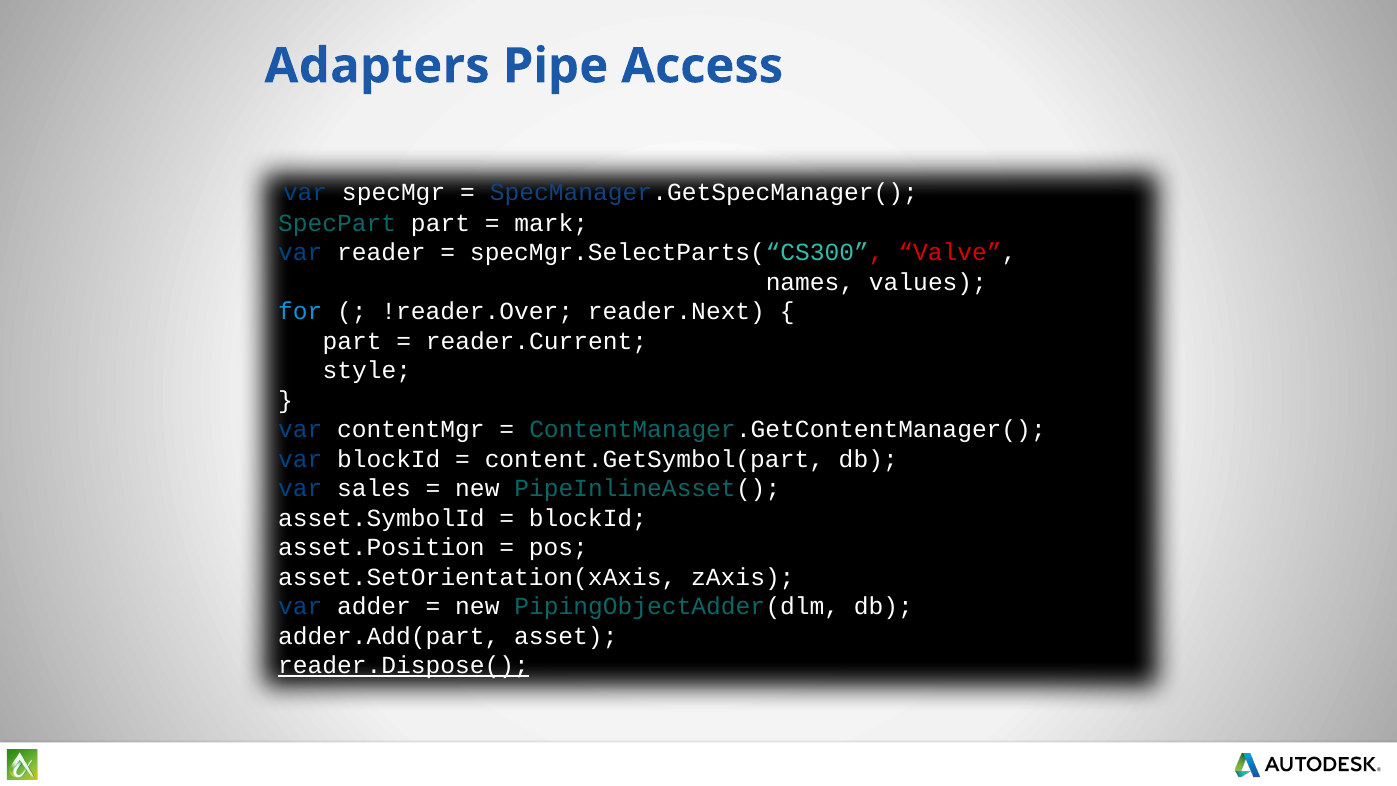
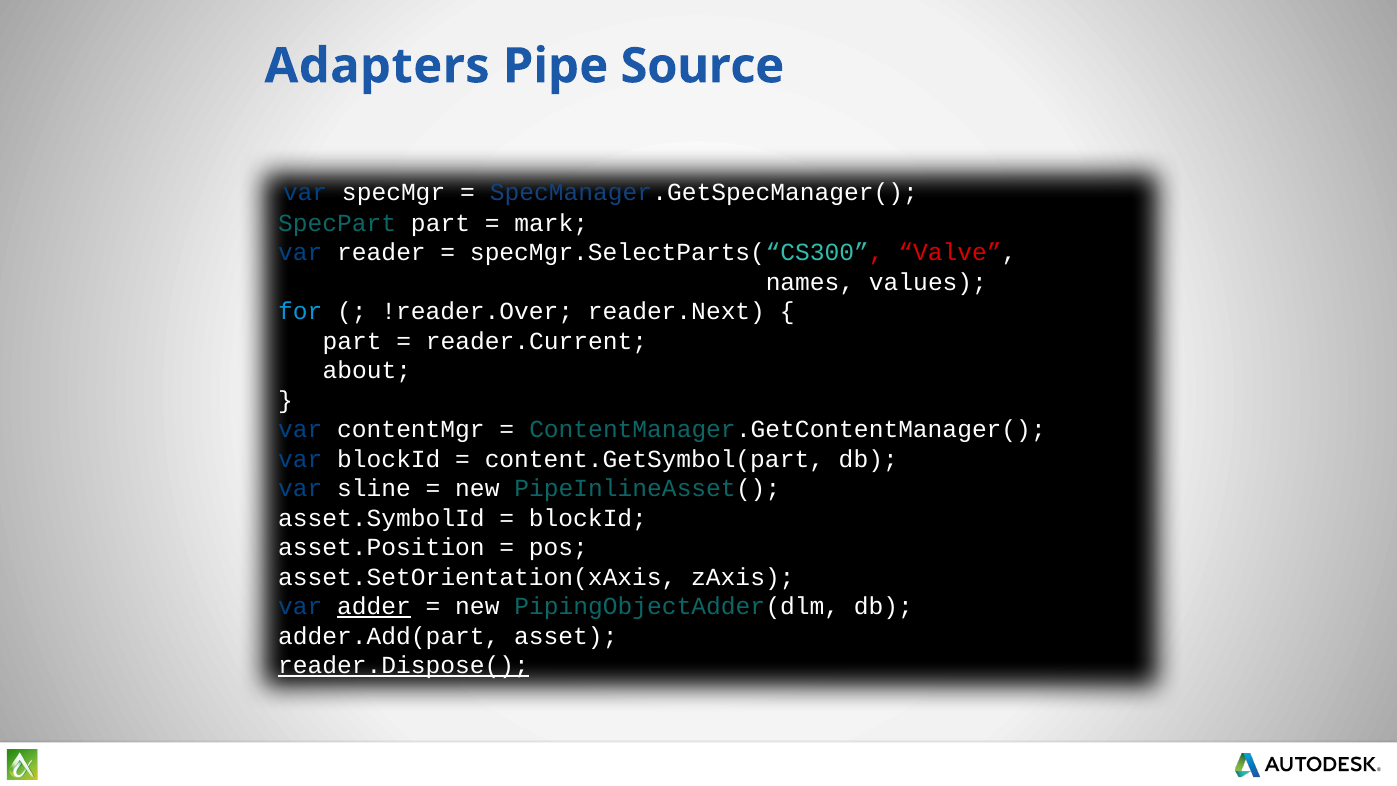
Access: Access -> Source
style: style -> about
sales: sales -> sline
adder underline: none -> present
